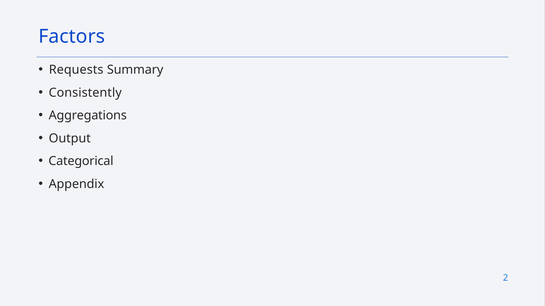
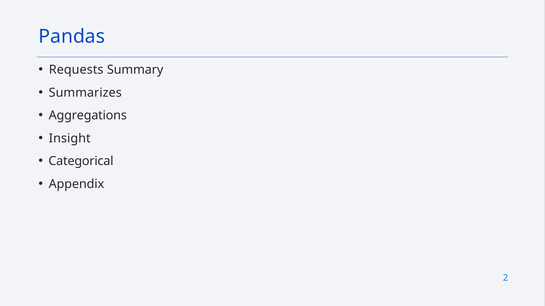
Factors: Factors -> Pandas
Consistently: Consistently -> Summarizes
Output: Output -> Insight
